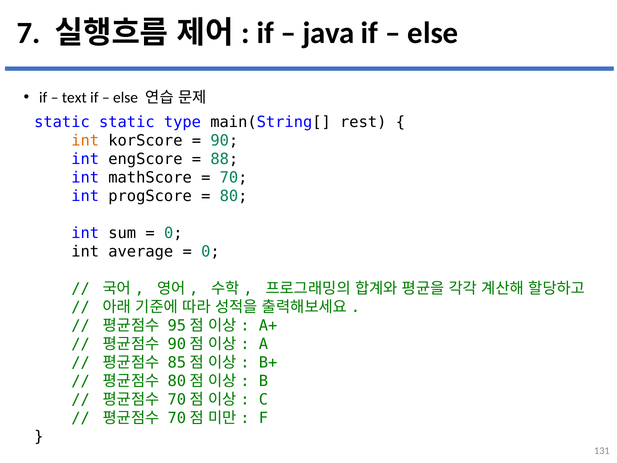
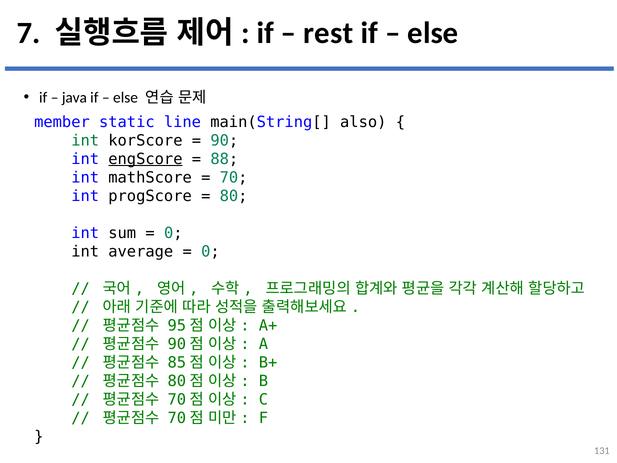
java: java -> rest
text: text -> java
static at (62, 122): static -> member
type: type -> line
rest: rest -> also
int at (85, 140) colour: orange -> green
engScore underline: none -> present
